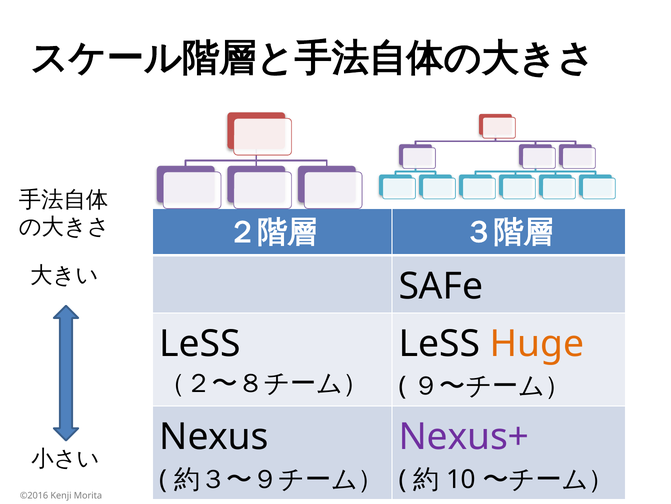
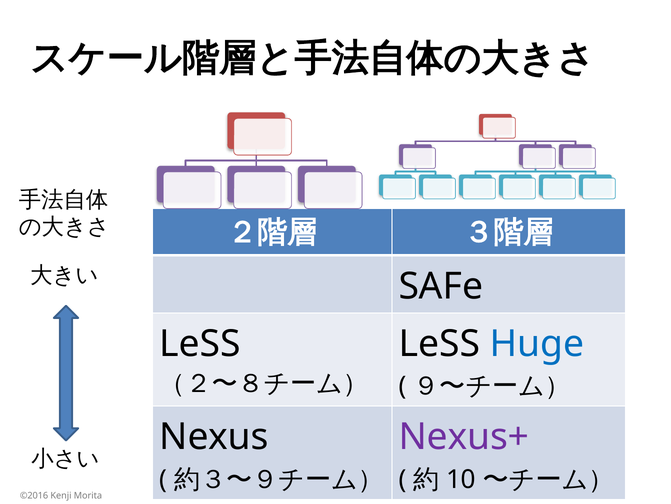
Huge colour: orange -> blue
